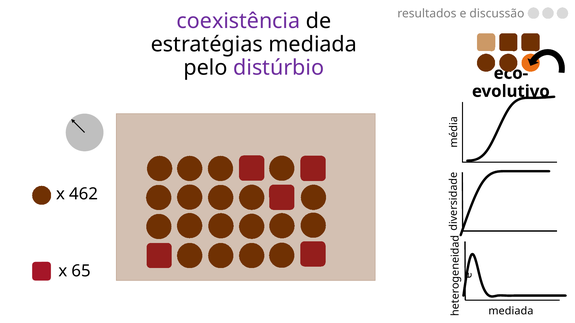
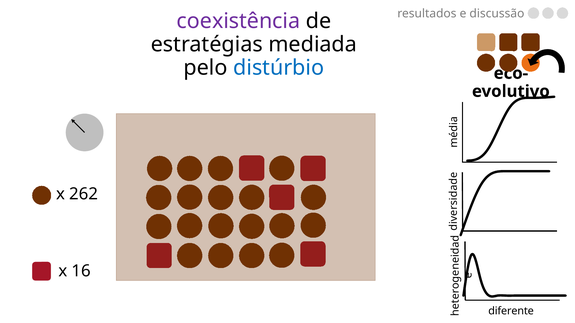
distúrbio colour: purple -> blue
462: 462 -> 262
65: 65 -> 16
mediada at (511, 311): mediada -> diferente
